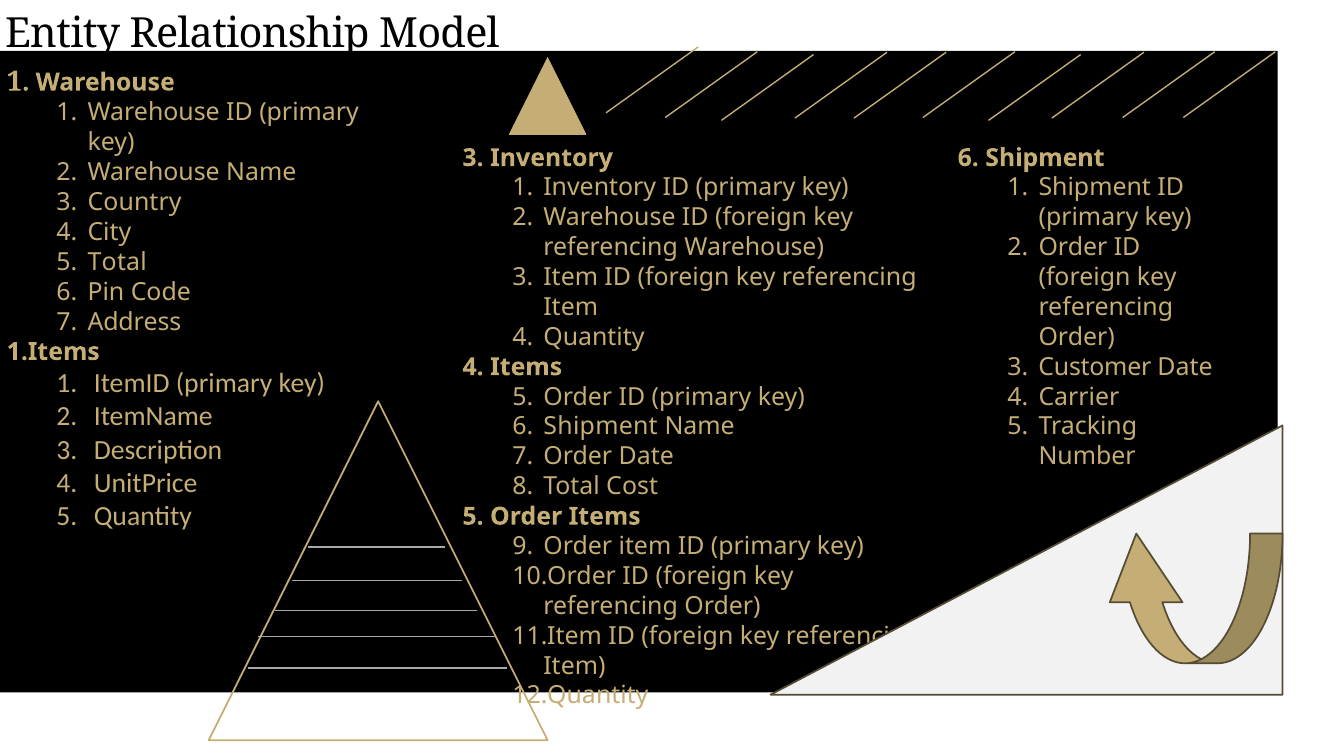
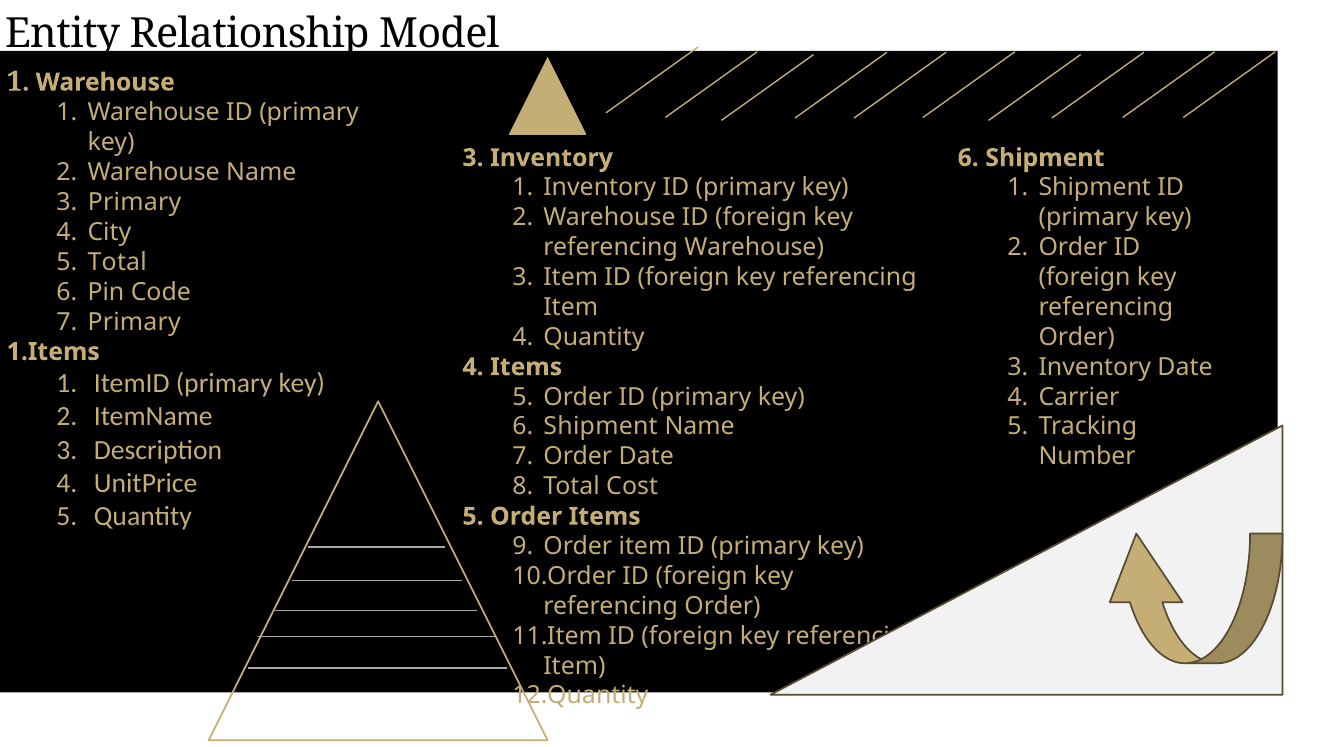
3 Country: Country -> Primary
Address at (134, 322): Address -> Primary
Customer at (1095, 367): Customer -> Inventory
